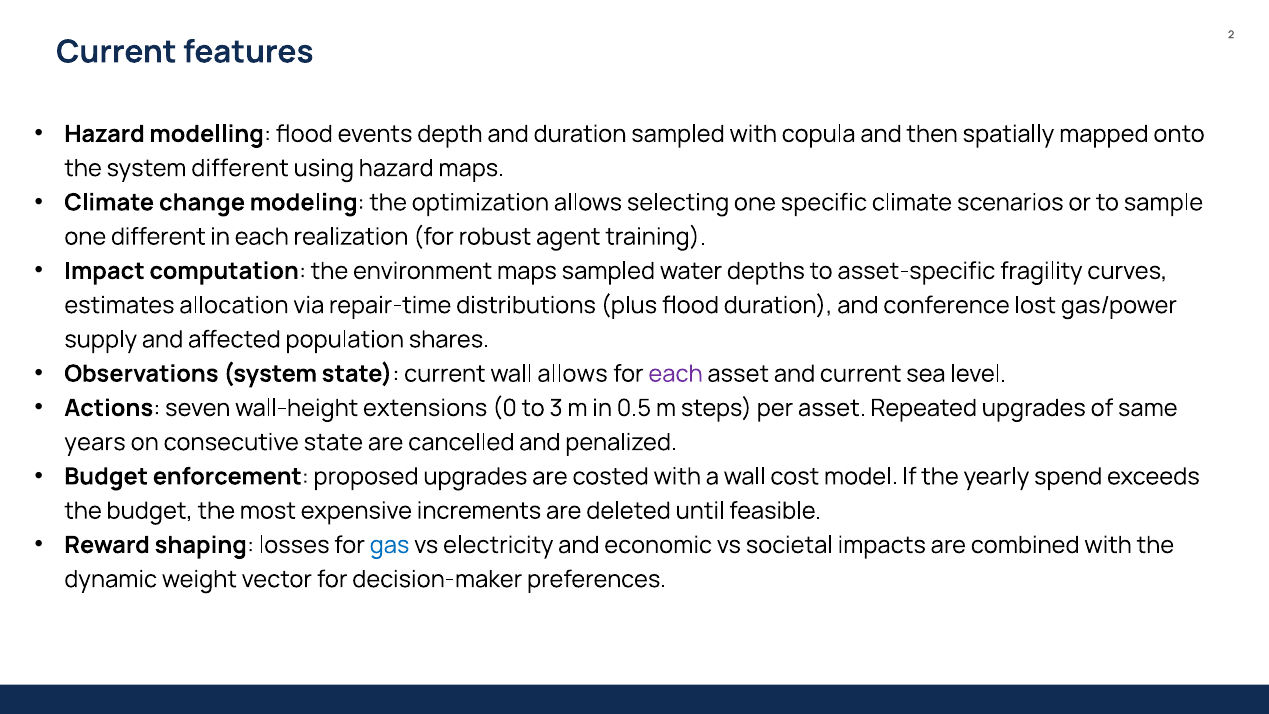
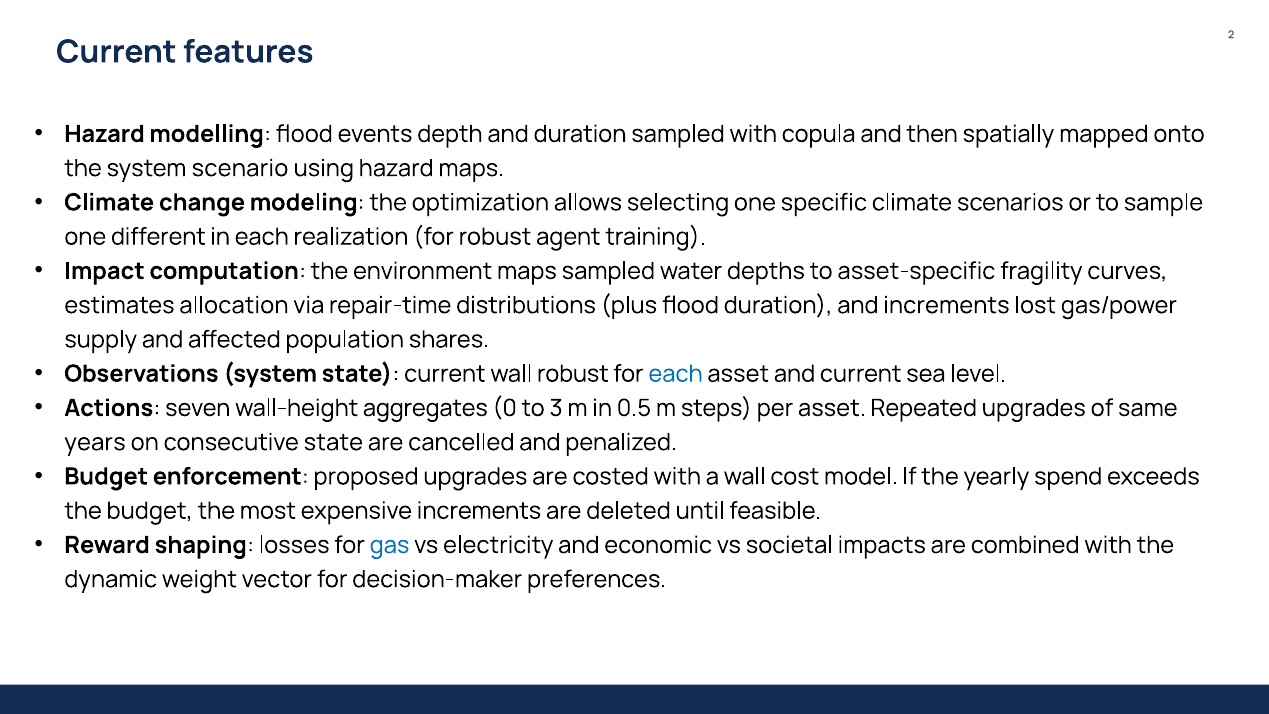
system different: different -> scenario
and conference: conference -> increments
wall allows: allows -> robust
each at (676, 374) colour: purple -> blue
extensions: extensions -> aggregates
